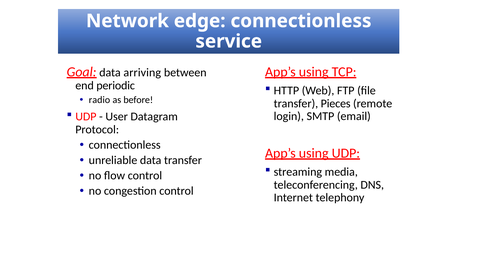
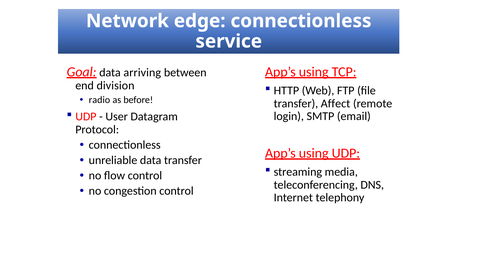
periodic: periodic -> division
Pieces: Pieces -> Affect
